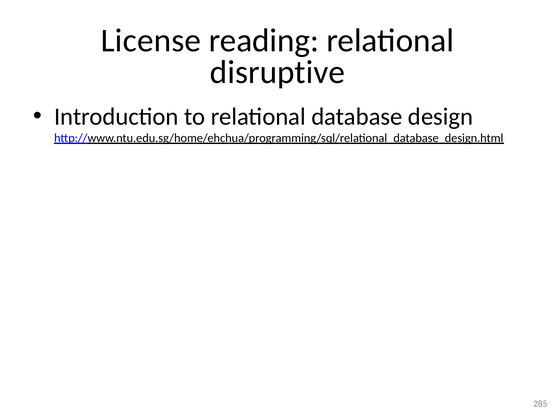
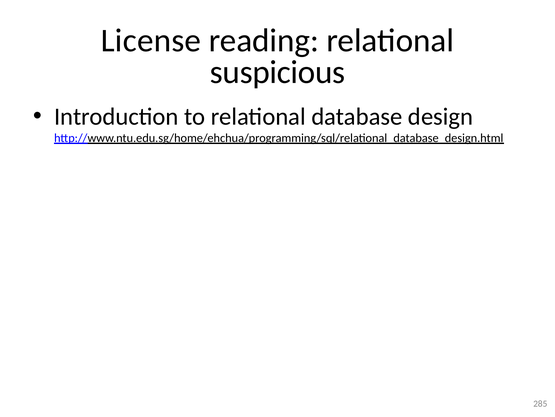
disruptive: disruptive -> suspicious
